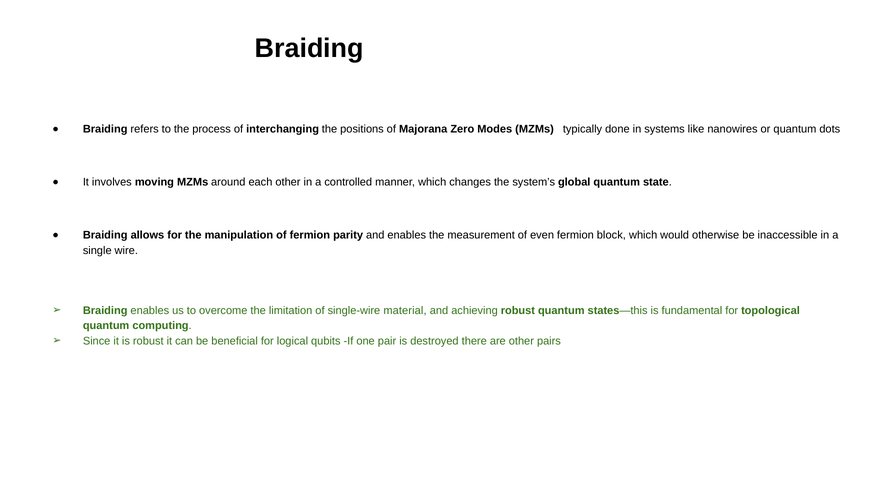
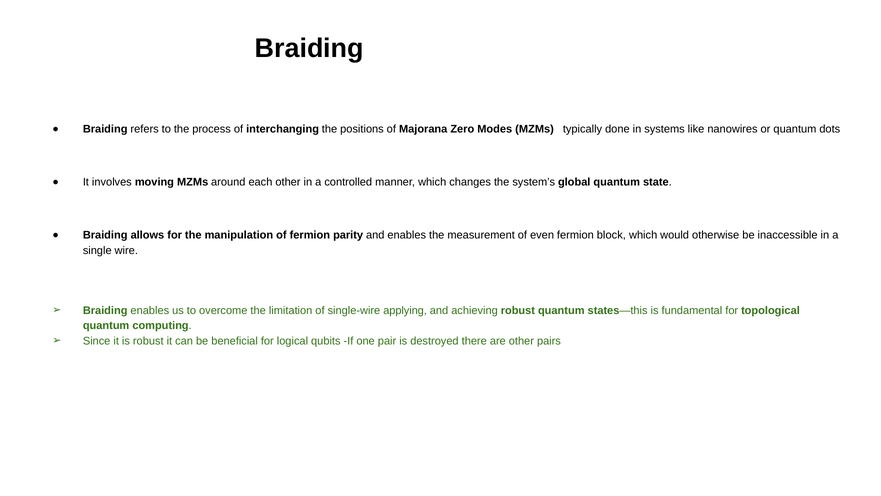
material: material -> applying
